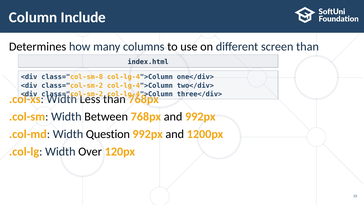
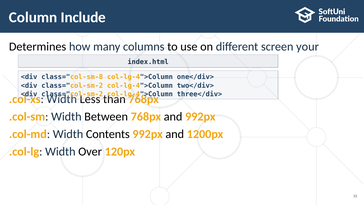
screen than: than -> your
Question: Question -> Contents
